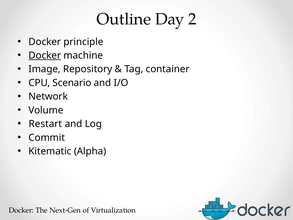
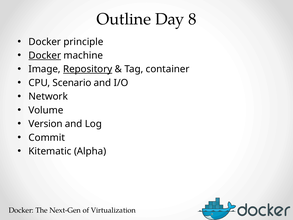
2: 2 -> 8
Repository underline: none -> present
Restart: Restart -> Version
